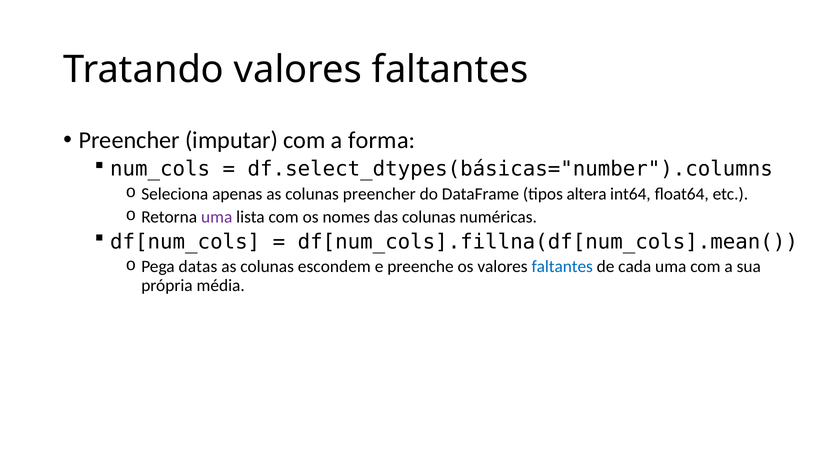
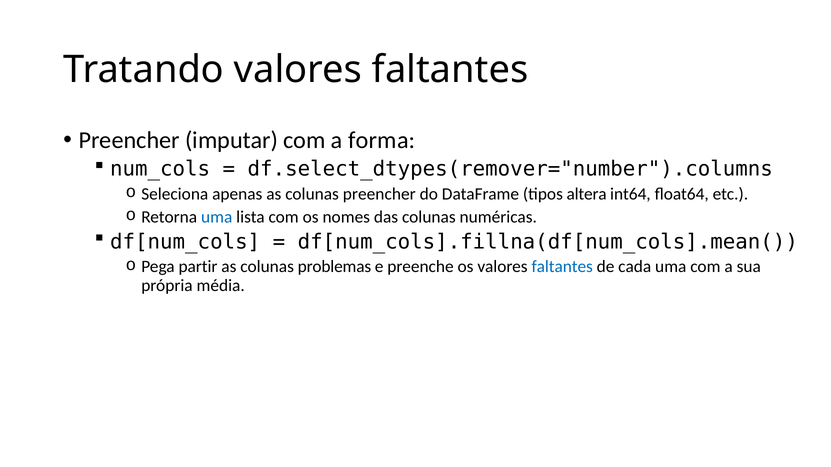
df.select_dtypes(básicas="number").columns: df.select_dtypes(básicas="number").columns -> df.select_dtypes(remover="number").columns
uma at (217, 217) colour: purple -> blue
datas: datas -> partir
escondem: escondem -> problemas
